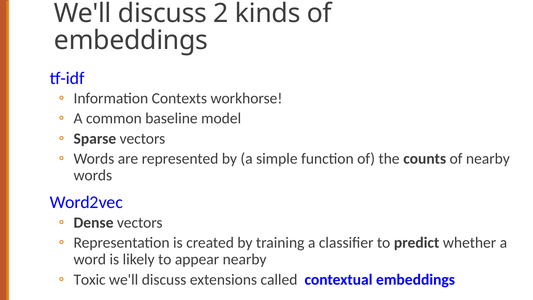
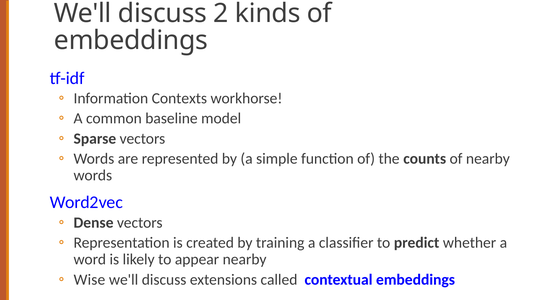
Toxic: Toxic -> Wise
